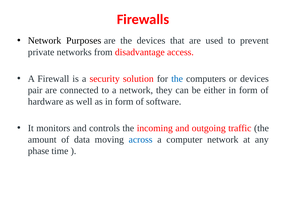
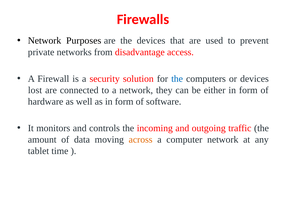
pair: pair -> lost
across colour: blue -> orange
phase: phase -> tablet
